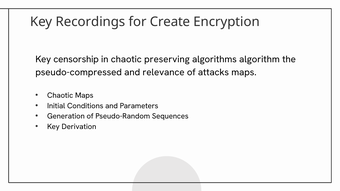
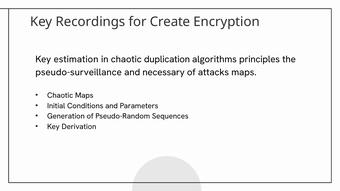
censorship: censorship -> estimation
preserving: preserving -> duplication
algorithm: algorithm -> principles
pseudo-compressed: pseudo-compressed -> pseudo-surveillance
relevance: relevance -> necessary
